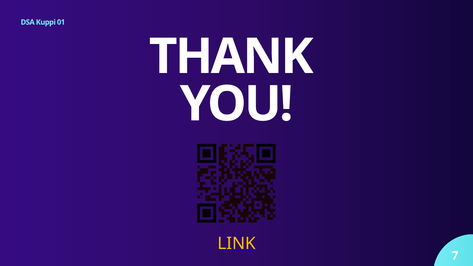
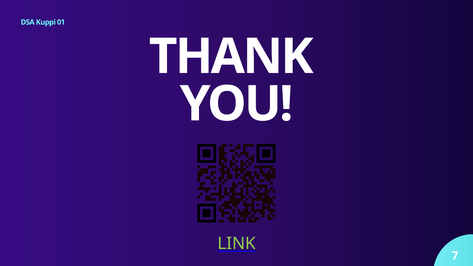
LINK colour: yellow -> light green
